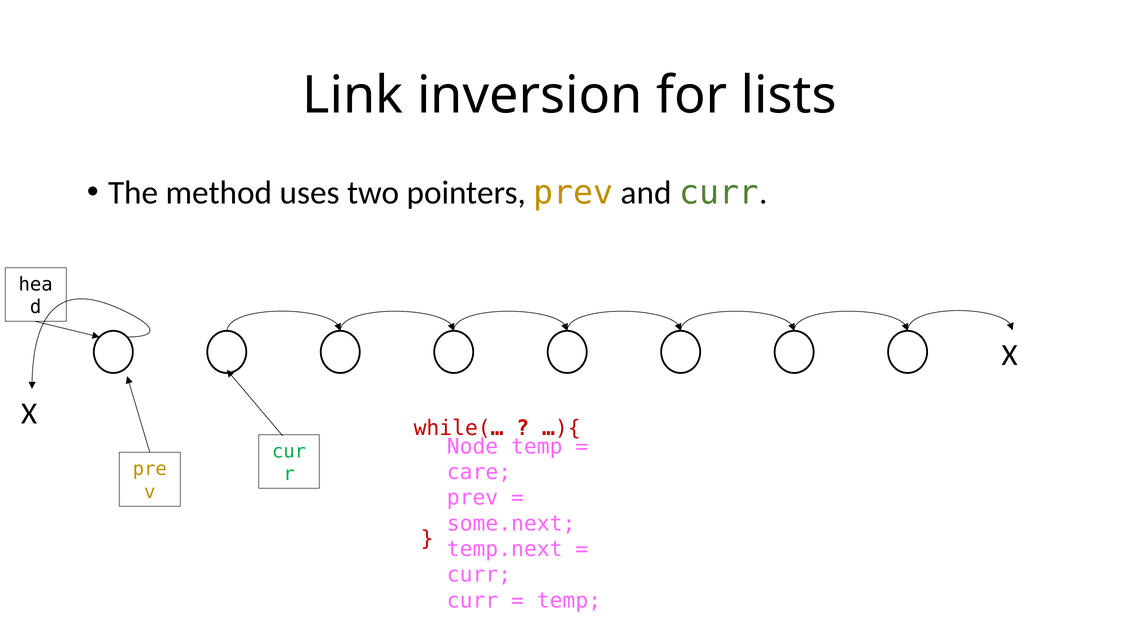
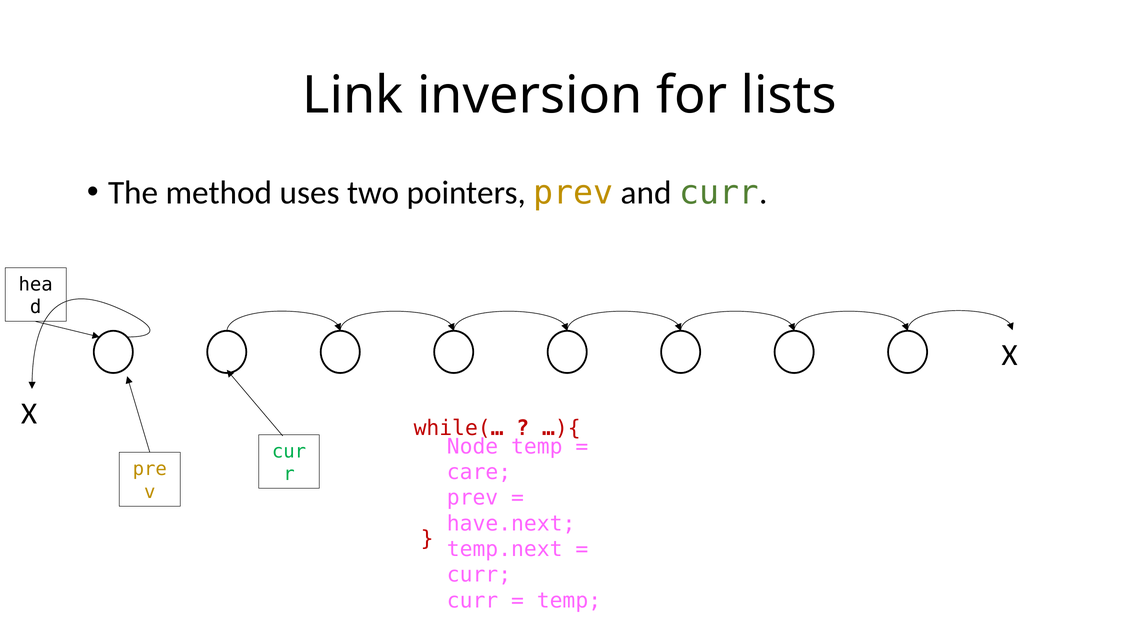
some.next: some.next -> have.next
